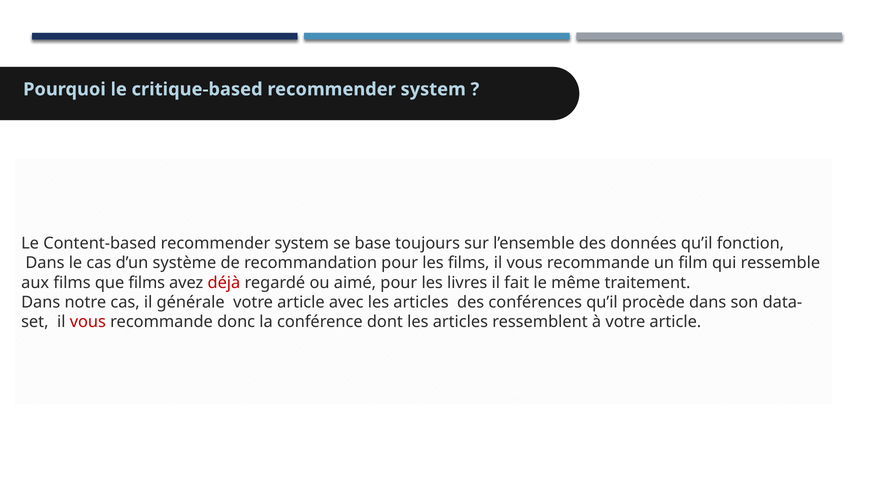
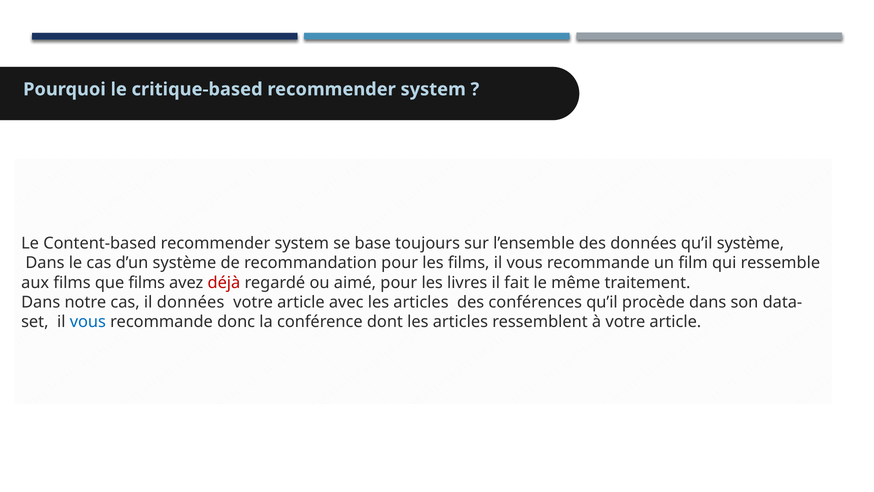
qu’il fonction: fonction -> système
il générale: générale -> données
vous at (88, 322) colour: red -> blue
